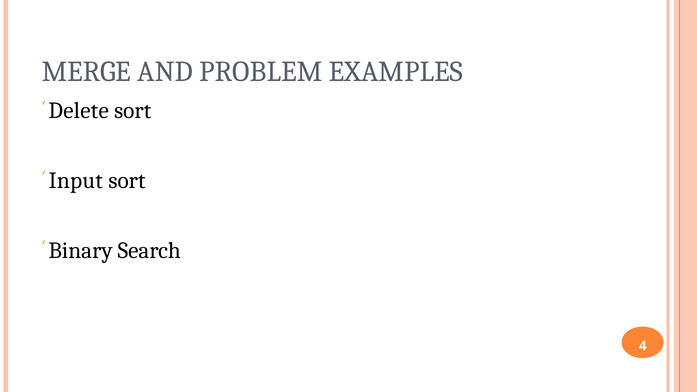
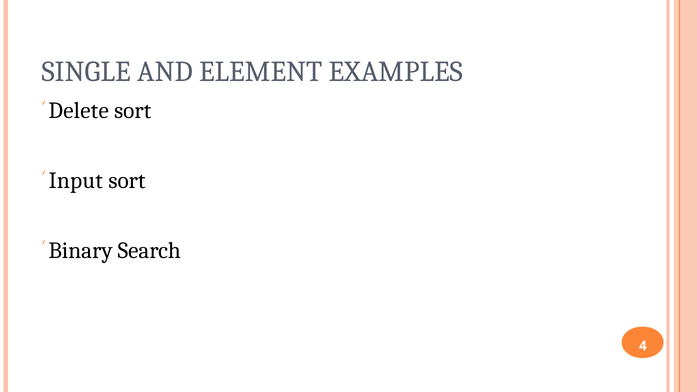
MERGE: MERGE -> SINGLE
PROBLEM: PROBLEM -> ELEMENT
